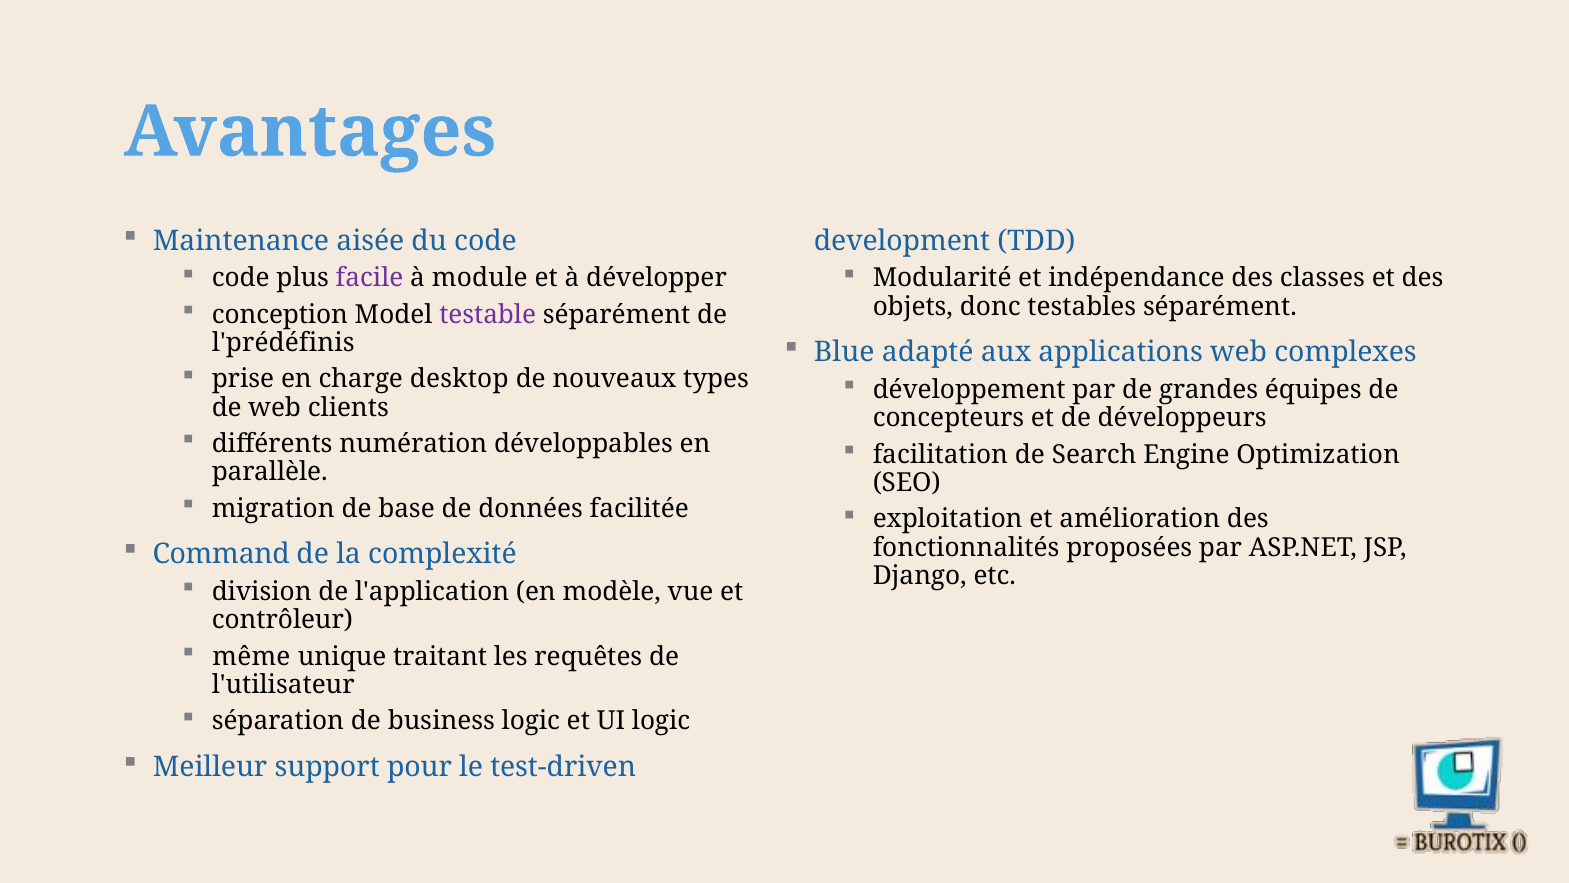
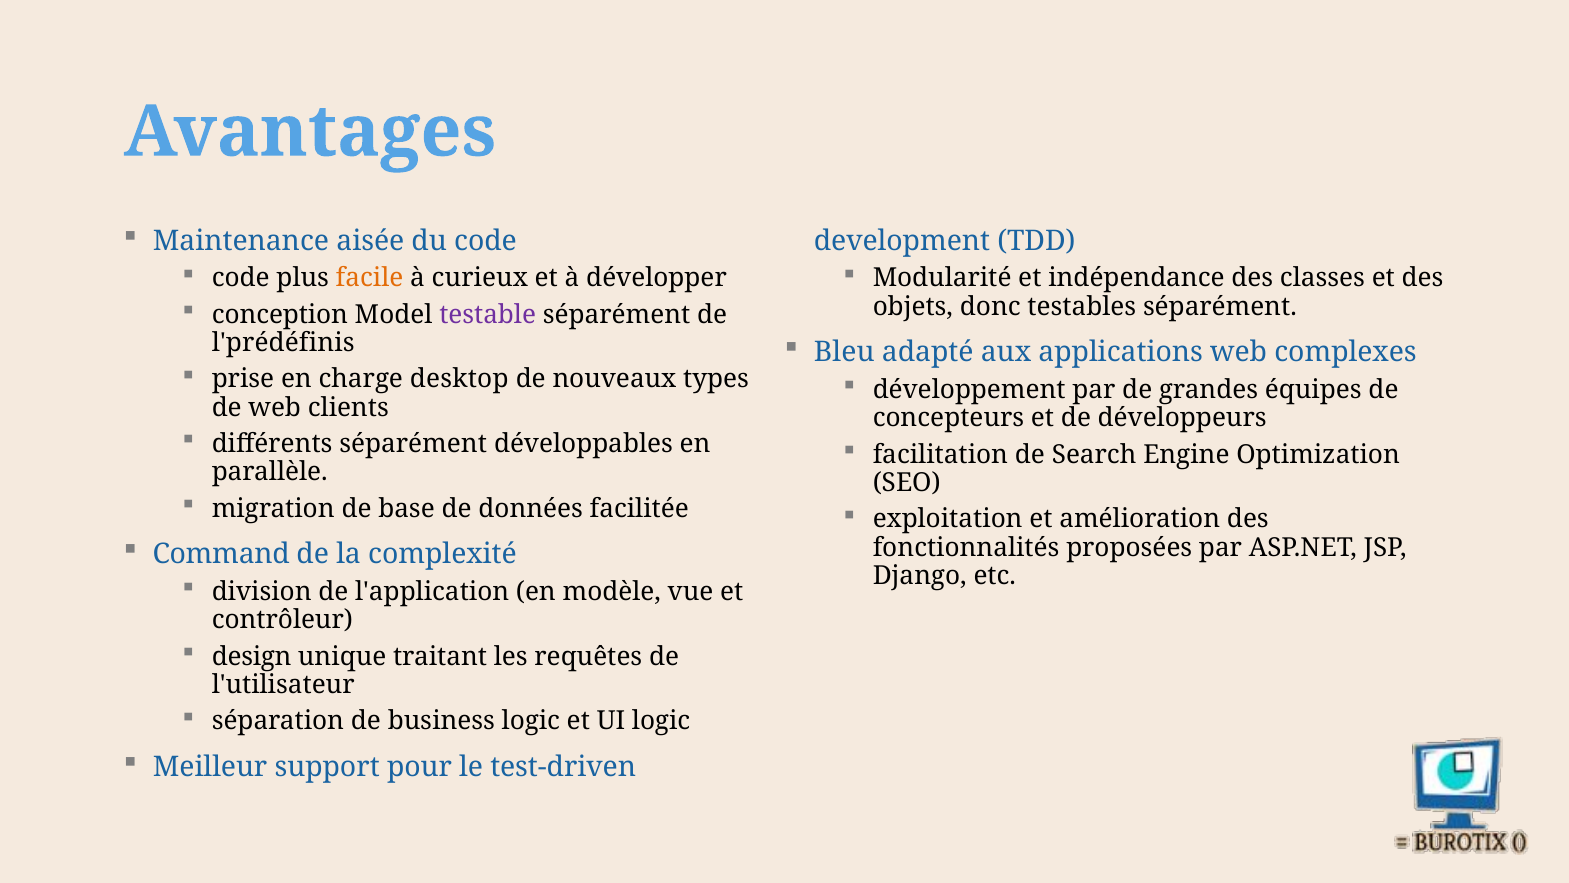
facile colour: purple -> orange
module: module -> curieux
Blue: Blue -> Bleu
différents numération: numération -> séparément
même: même -> design
